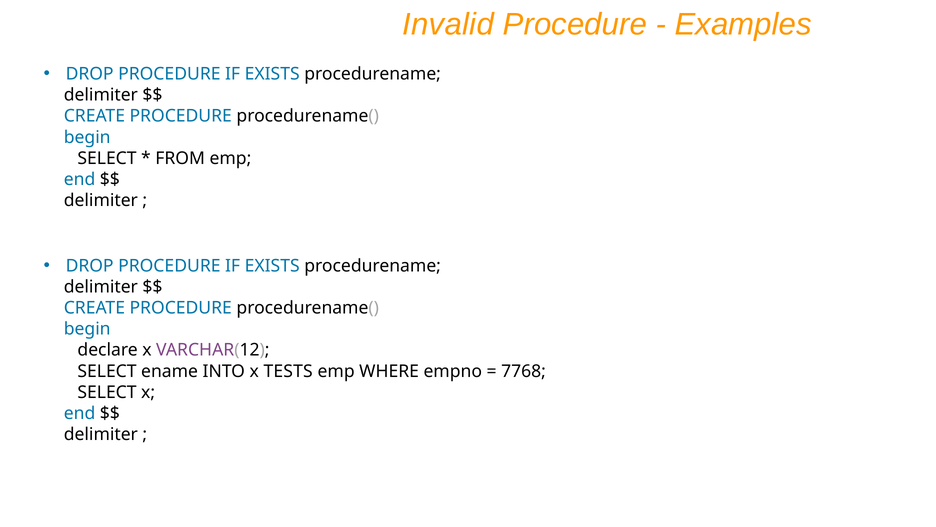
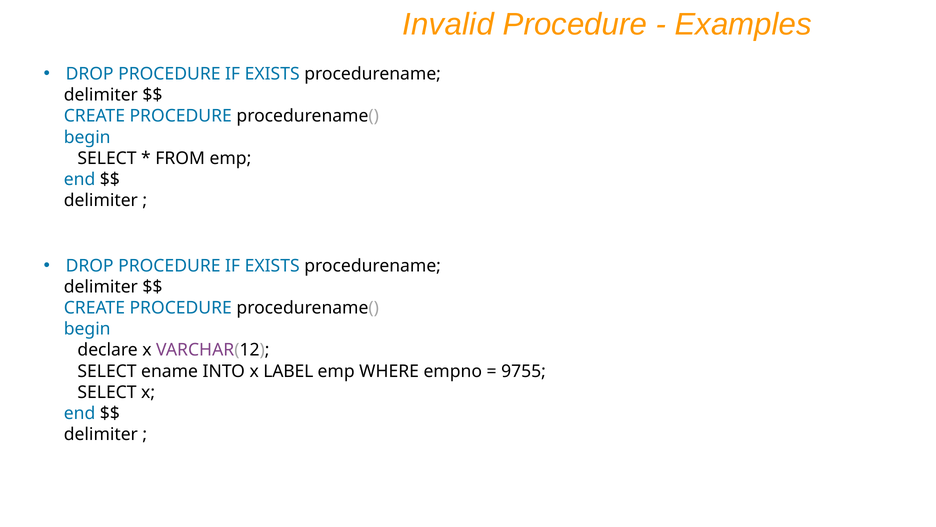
TESTS: TESTS -> LABEL
7768: 7768 -> 9755
